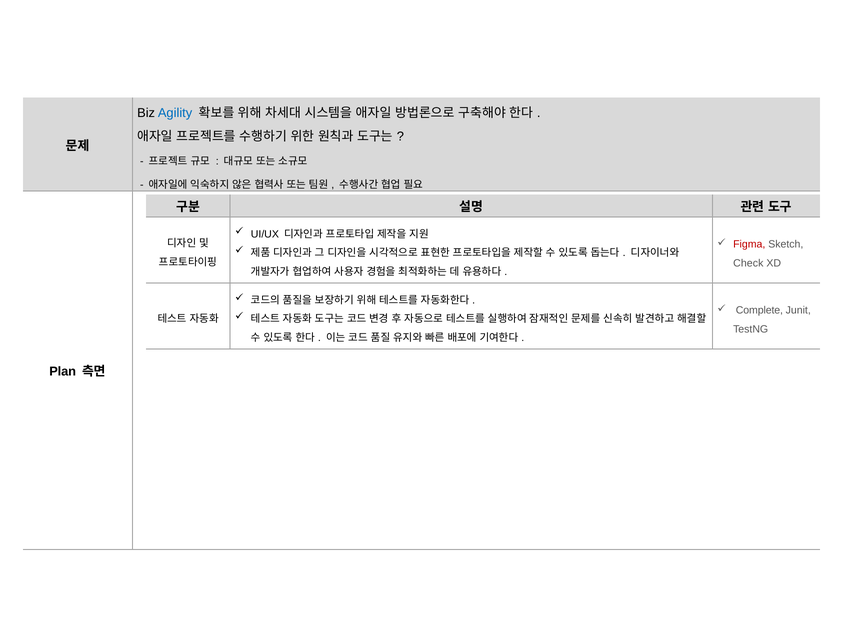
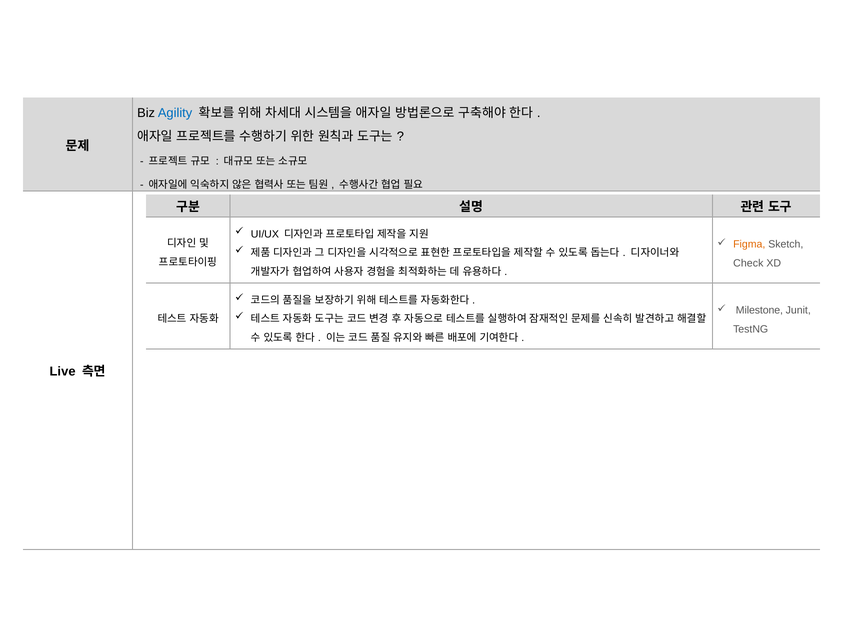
Figma colour: red -> orange
Complete: Complete -> Milestone
Plan: Plan -> Live
